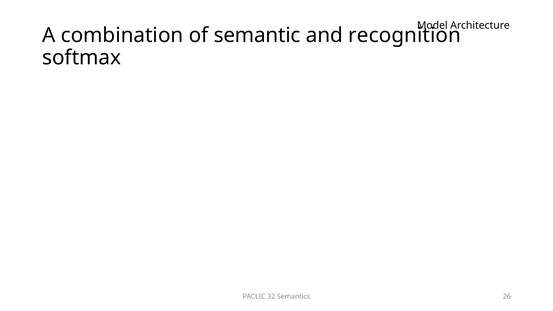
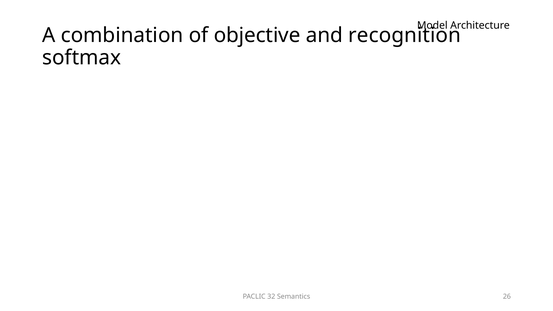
semantic: semantic -> objective
